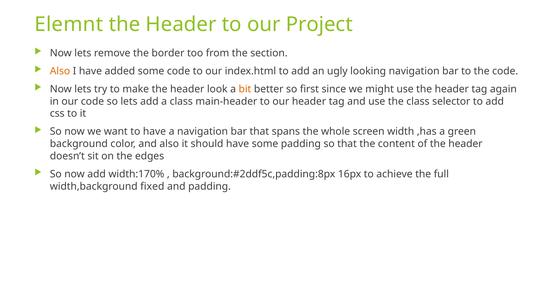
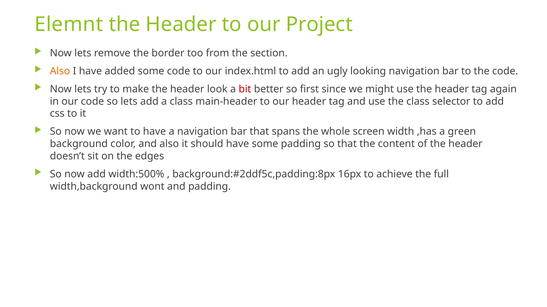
bit colour: orange -> red
width:170%: width:170% -> width:500%
fixed: fixed -> wont
